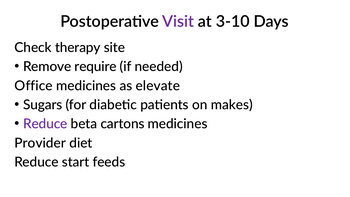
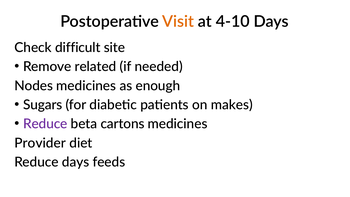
Visit colour: purple -> orange
3-10: 3-10 -> 4-10
therapy: therapy -> difficult
require: require -> related
Office: Office -> Nodes
elevate: elevate -> enough
Reduce start: start -> days
